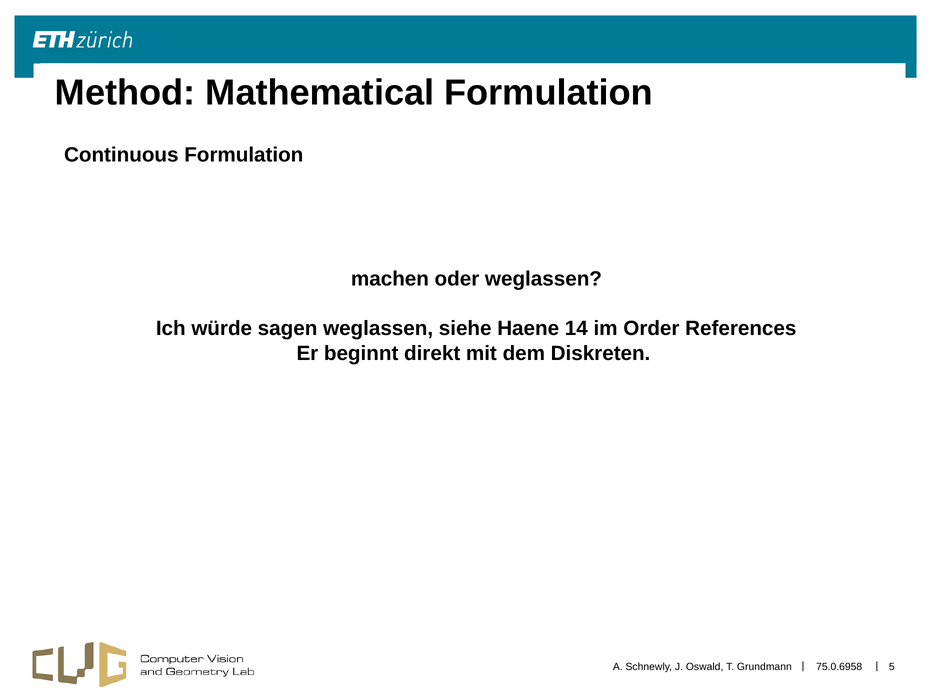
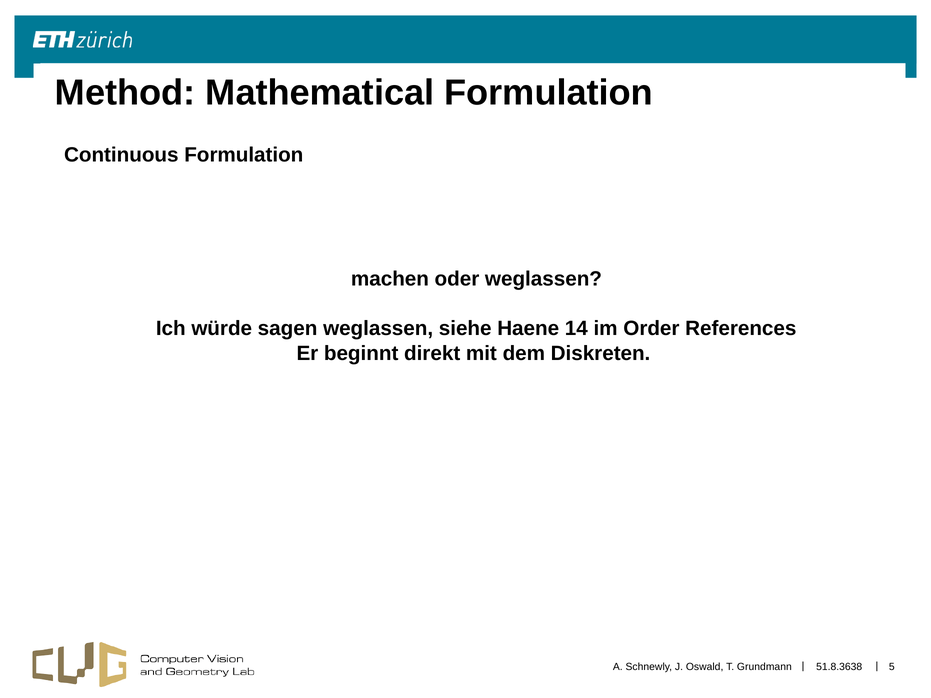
75.0.6958: 75.0.6958 -> 51.8.3638
